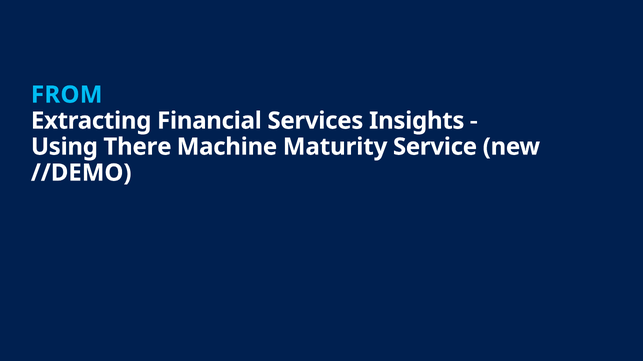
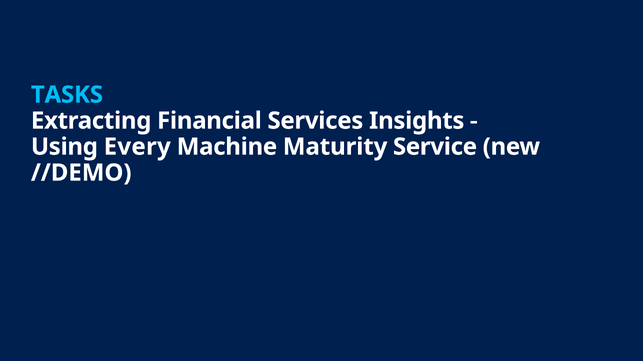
FROM: FROM -> TASKS
There: There -> Every
